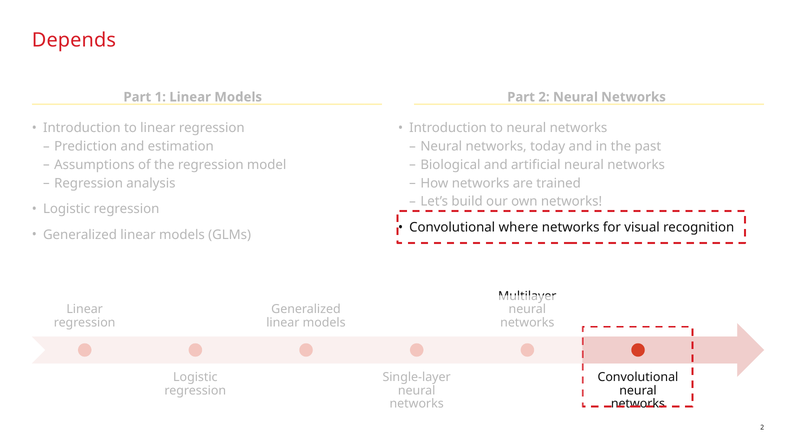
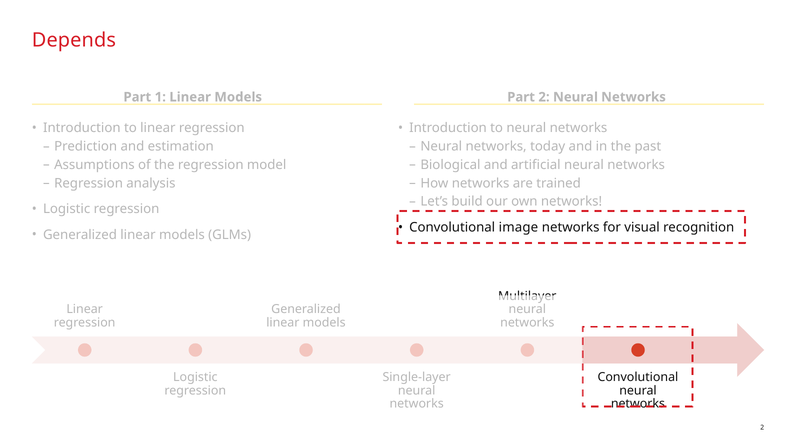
where: where -> image
